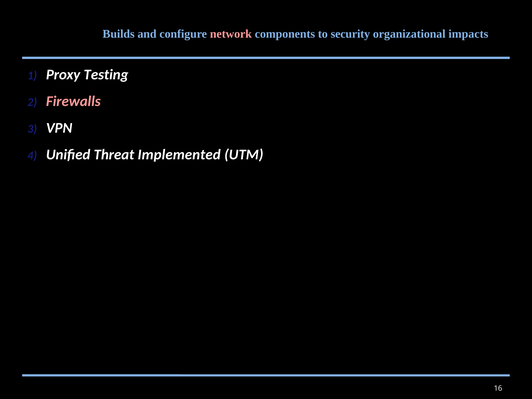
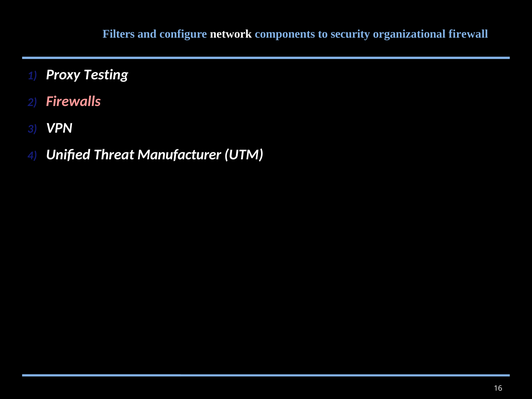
Builds: Builds -> Filters
network colour: pink -> white
impacts: impacts -> firewall
Implemented: Implemented -> Manufacturer
